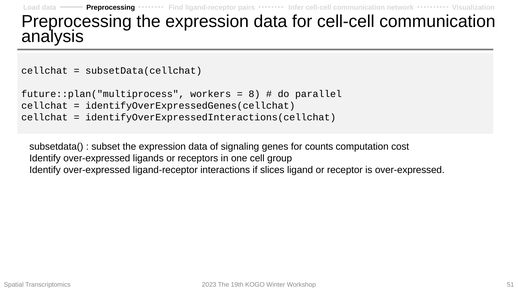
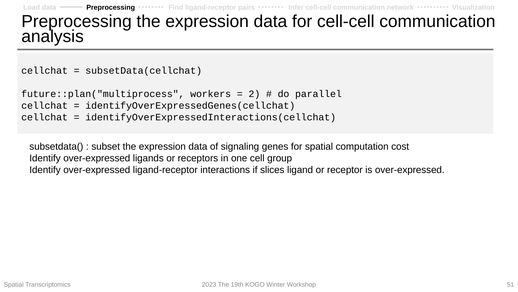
8: 8 -> 2
for counts: counts -> spatial
